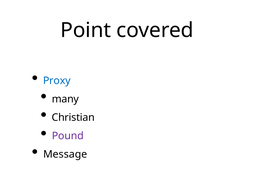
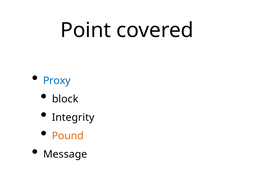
many: many -> block
Christian: Christian -> Integrity
Pound colour: purple -> orange
